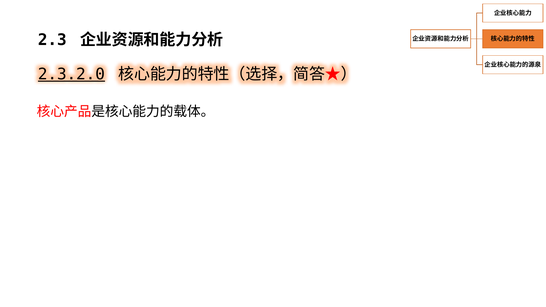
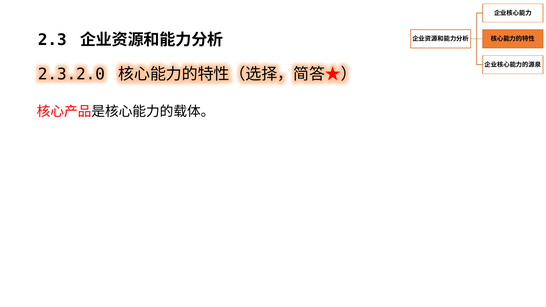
2.3.2.0 underline: present -> none
